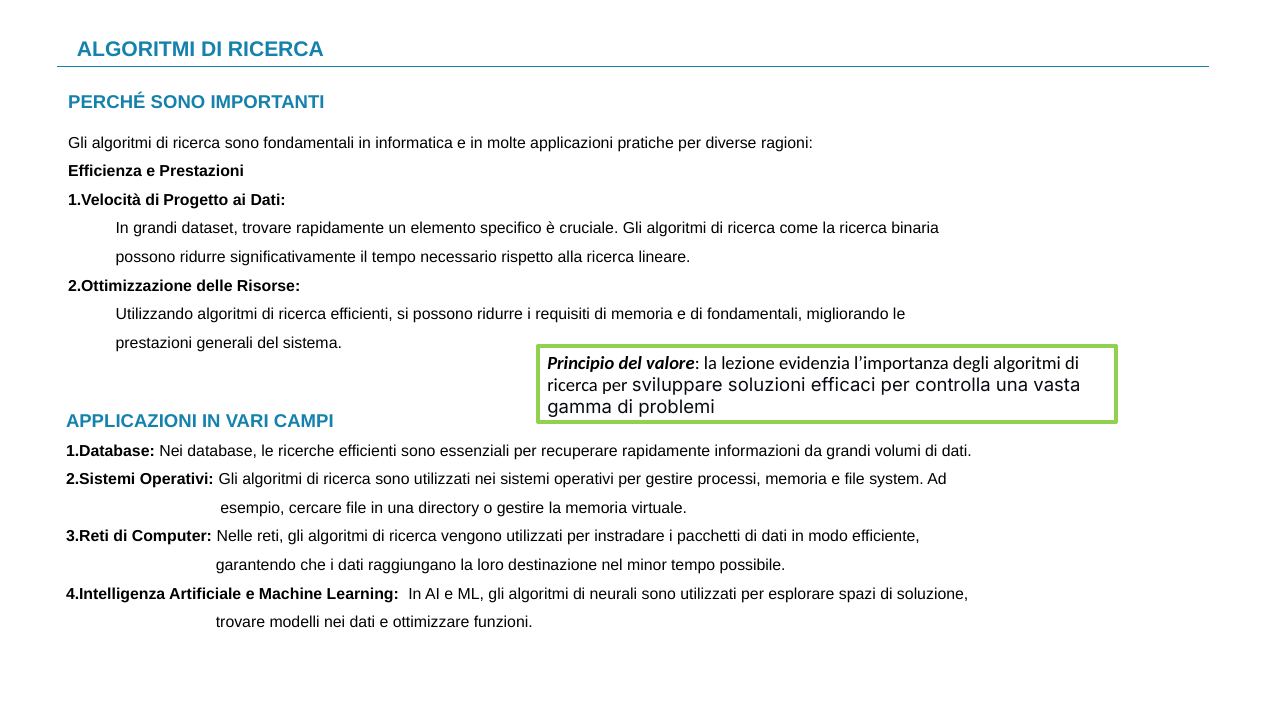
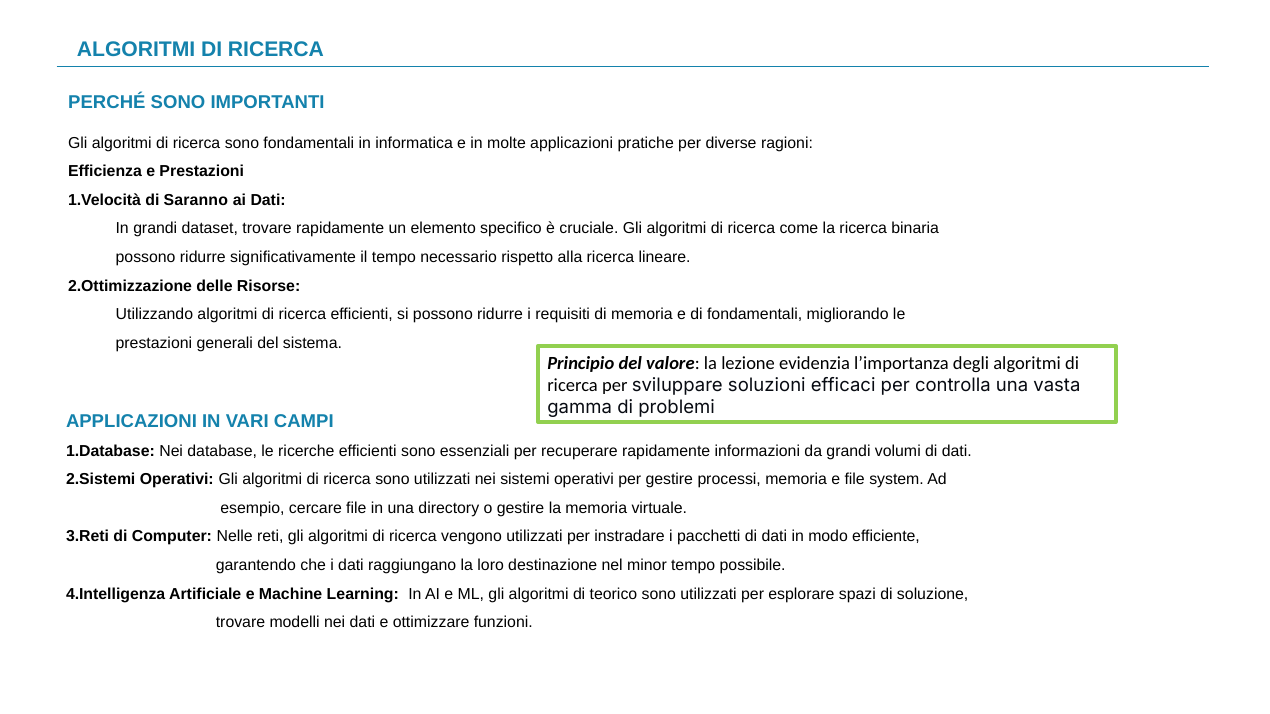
Progetto: Progetto -> Saranno
neurali: neurali -> teorico
